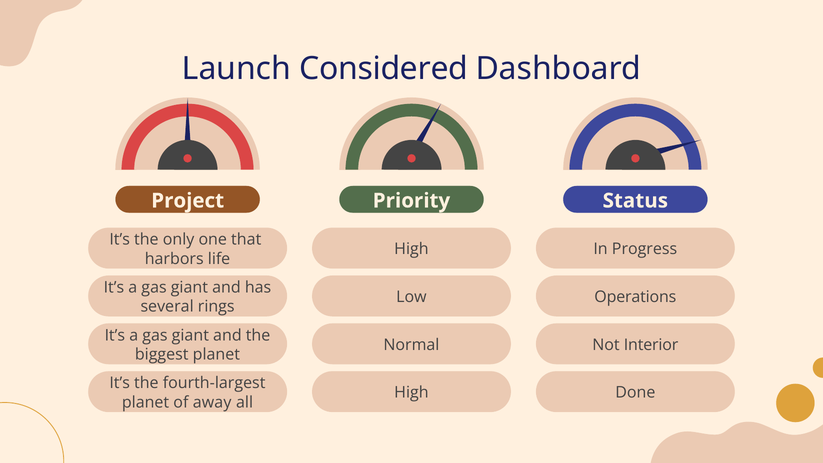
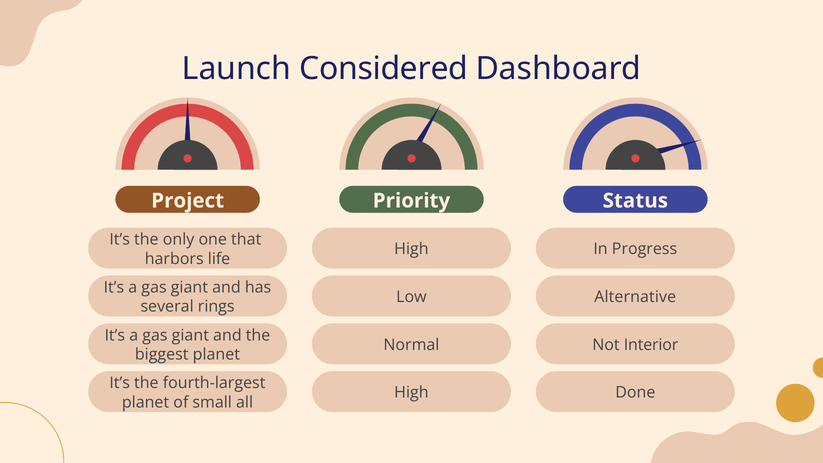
Operations: Operations -> Alternative
away: away -> small
